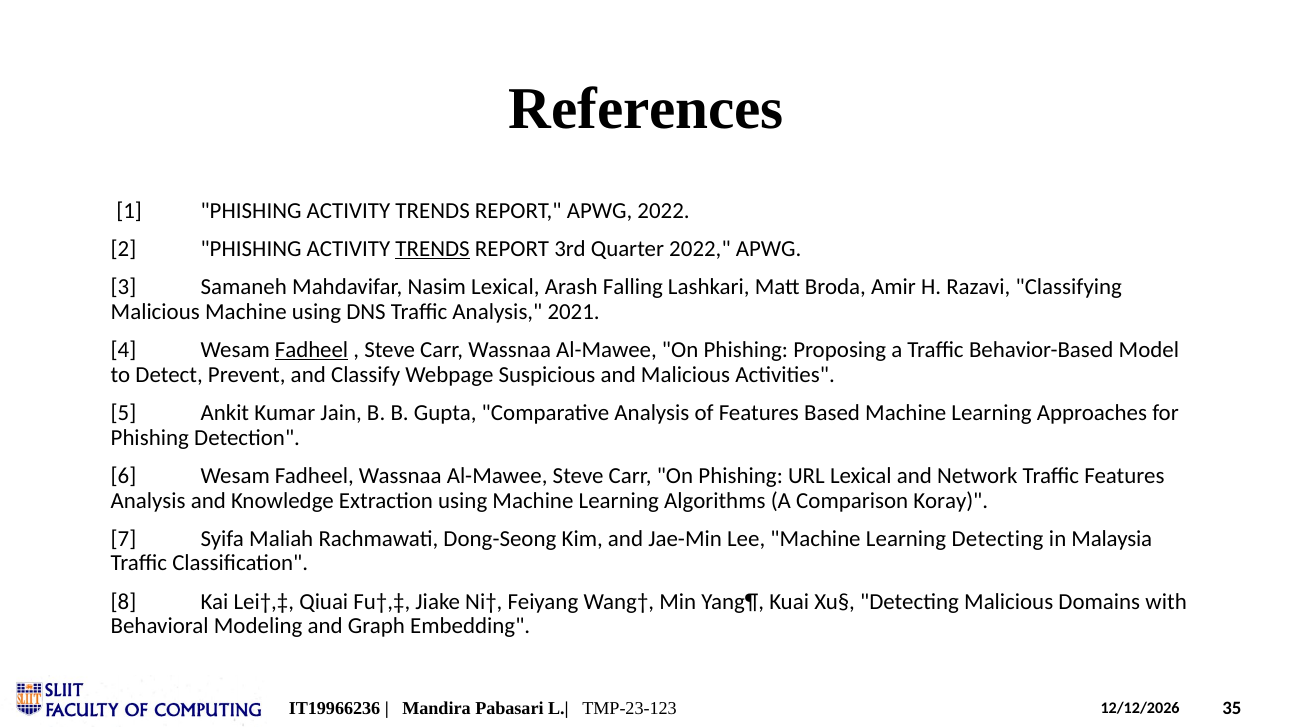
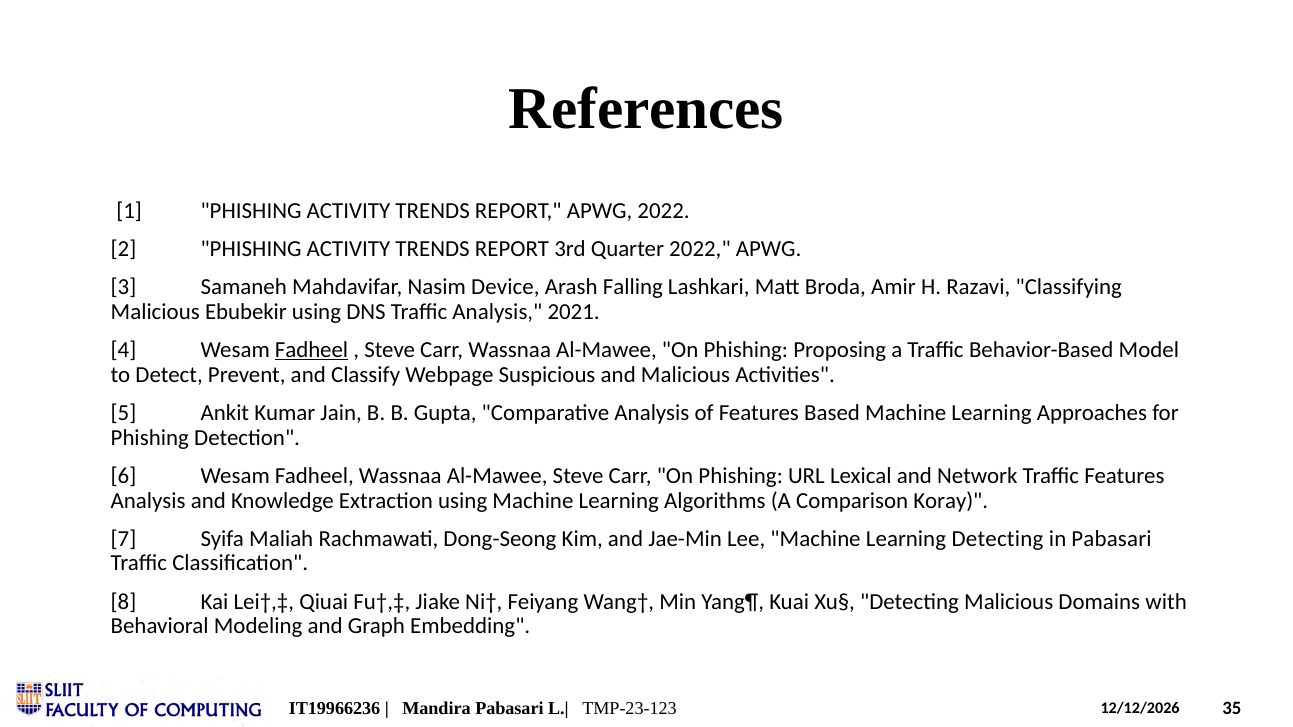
TRENDS at (433, 249) underline: present -> none
Nasim Lexical: Lexical -> Device
Malicious Machine: Machine -> Ebubekir
in Malaysia: Malaysia -> Pabasari
